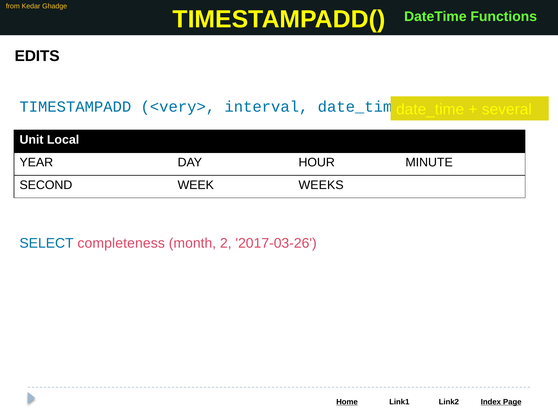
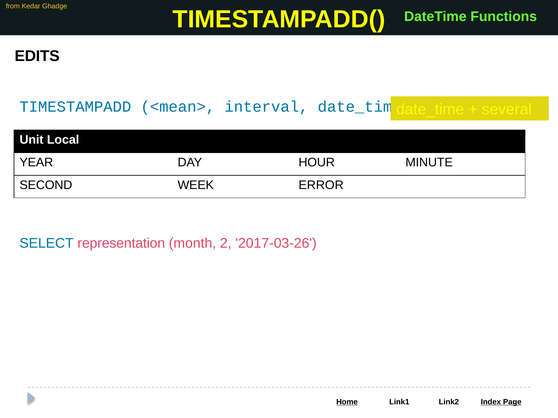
<very>: <very> -> <mean>
WEEKS: WEEKS -> ERROR
completeness: completeness -> representation
